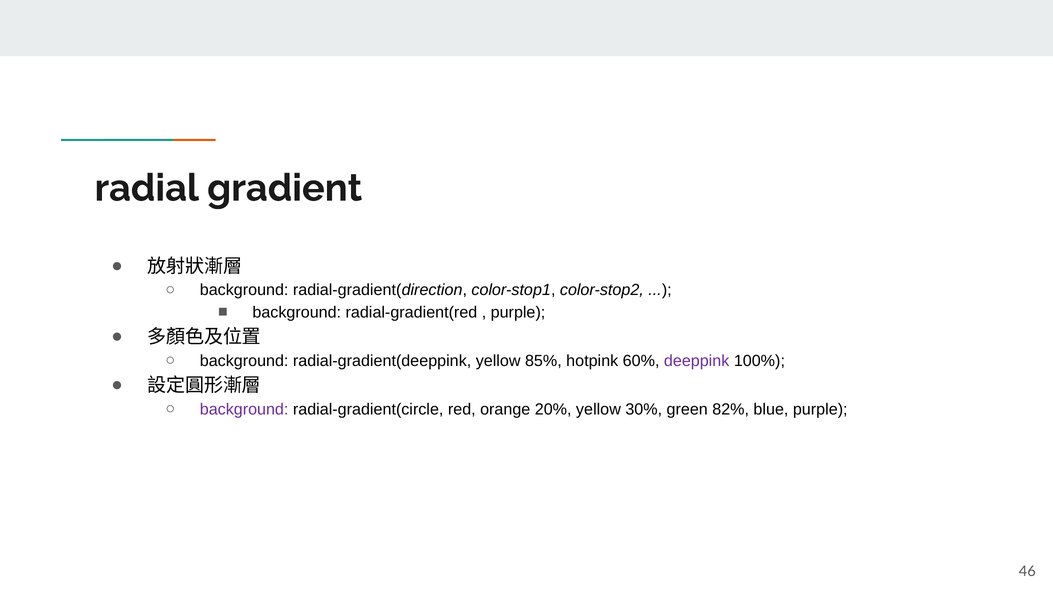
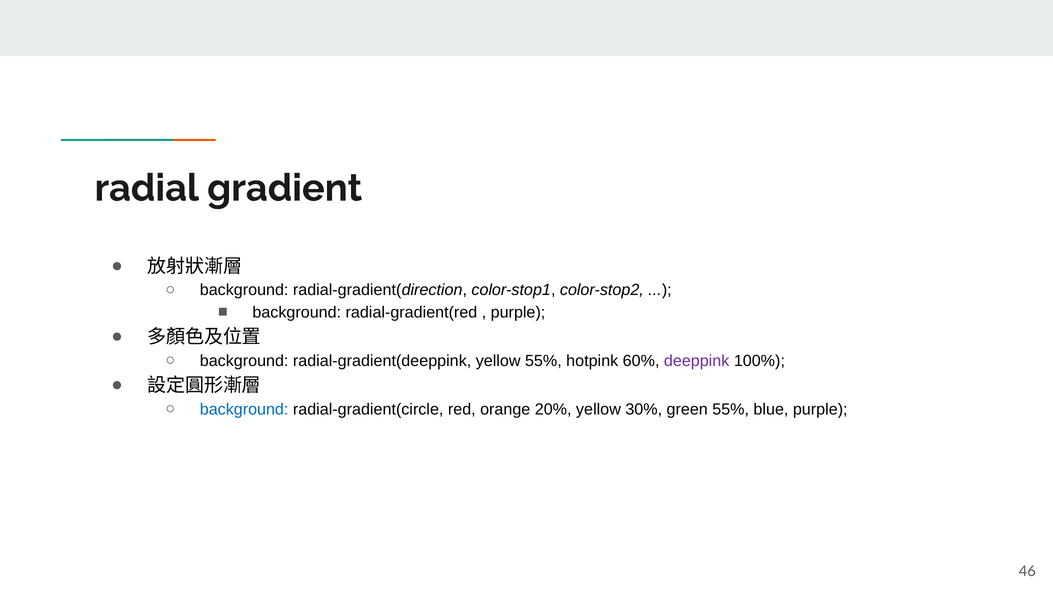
yellow 85%: 85% -> 55%
background at (244, 409) colour: purple -> blue
green 82%: 82% -> 55%
